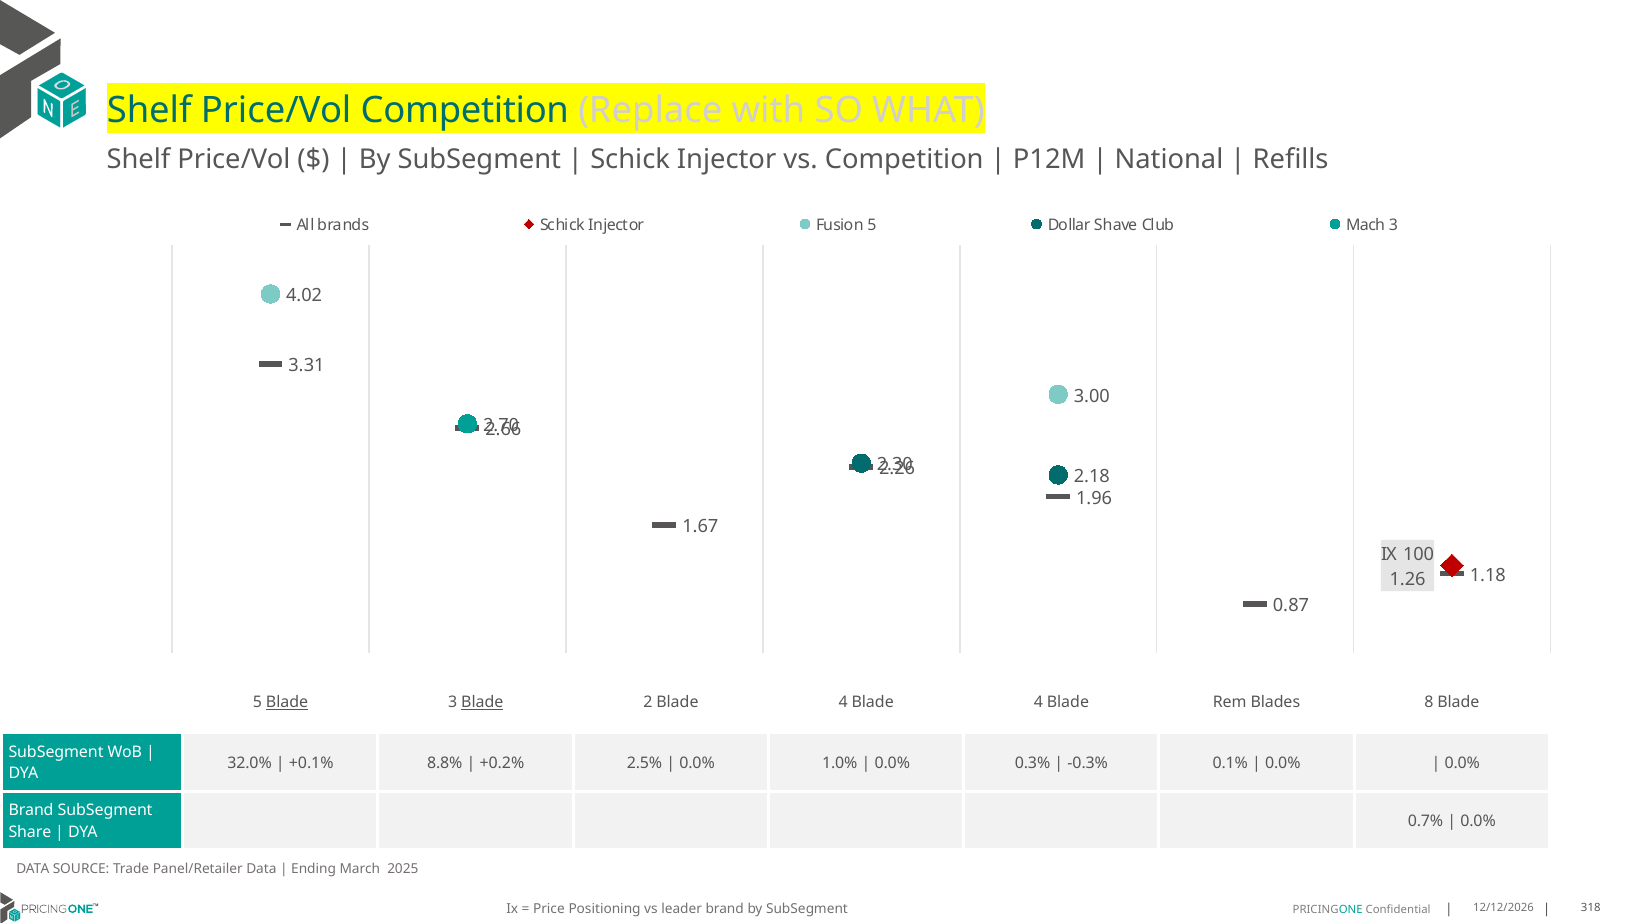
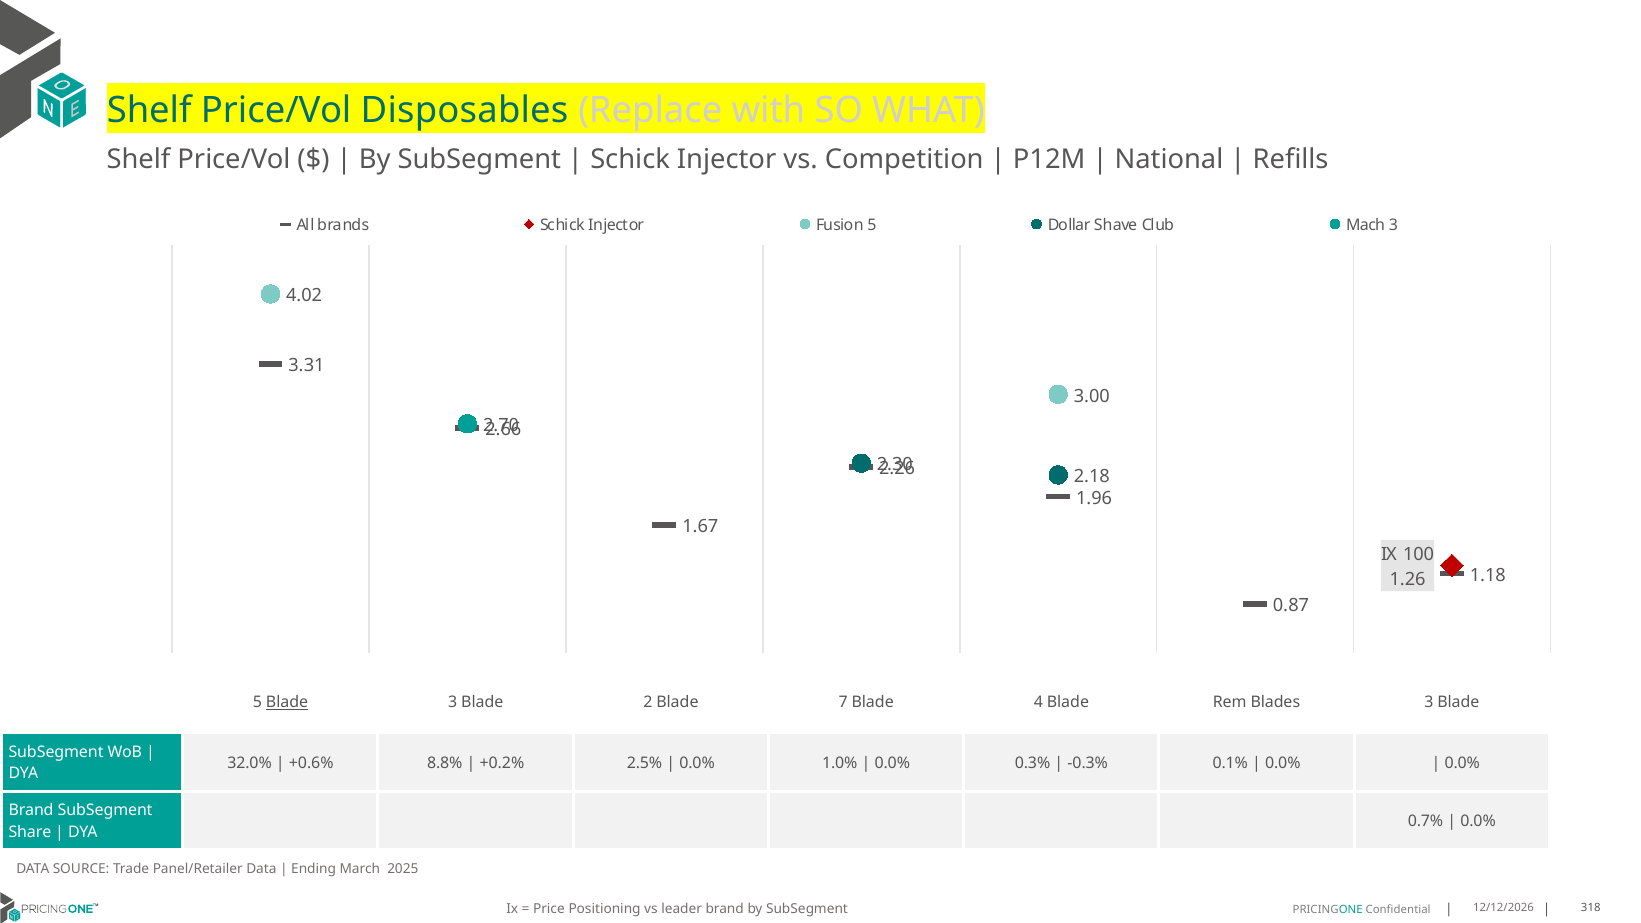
Price/Vol Competition: Competition -> Disposables
Blade at (482, 702) underline: present -> none
2 Blade 4: 4 -> 7
Blades 8: 8 -> 3
+0.1%: +0.1% -> +0.6%
